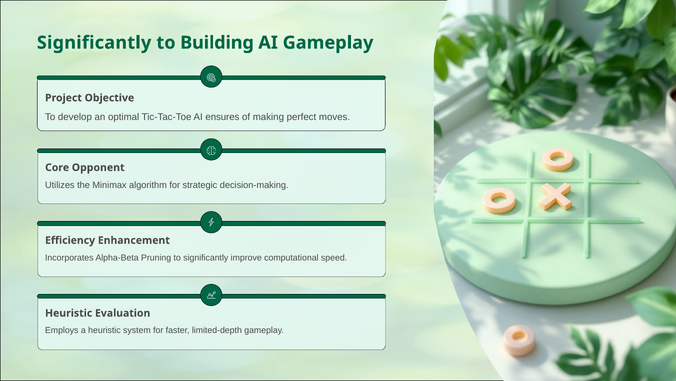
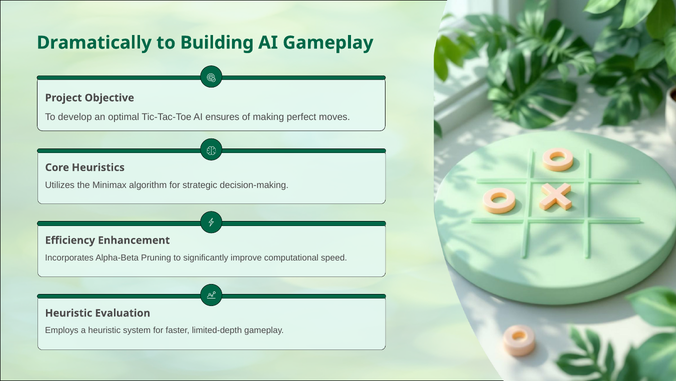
Significantly at (94, 43): Significantly -> Dramatically
Opponent: Opponent -> Heuristics
